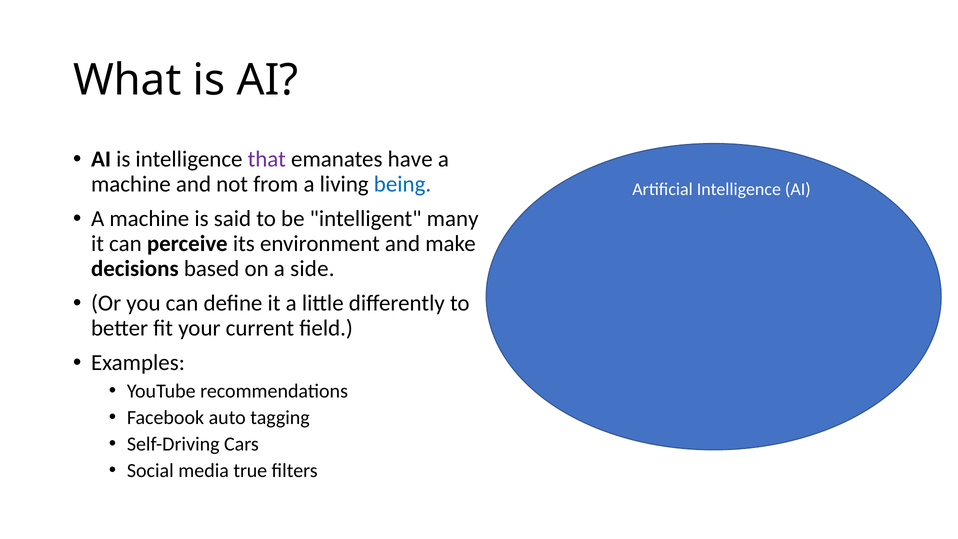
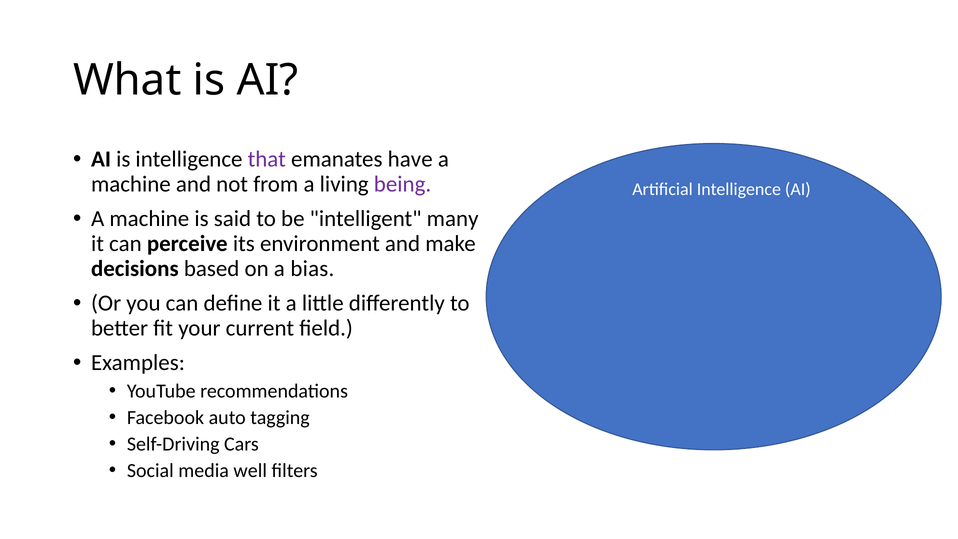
being colour: blue -> purple
side: side -> bias
true: true -> well
